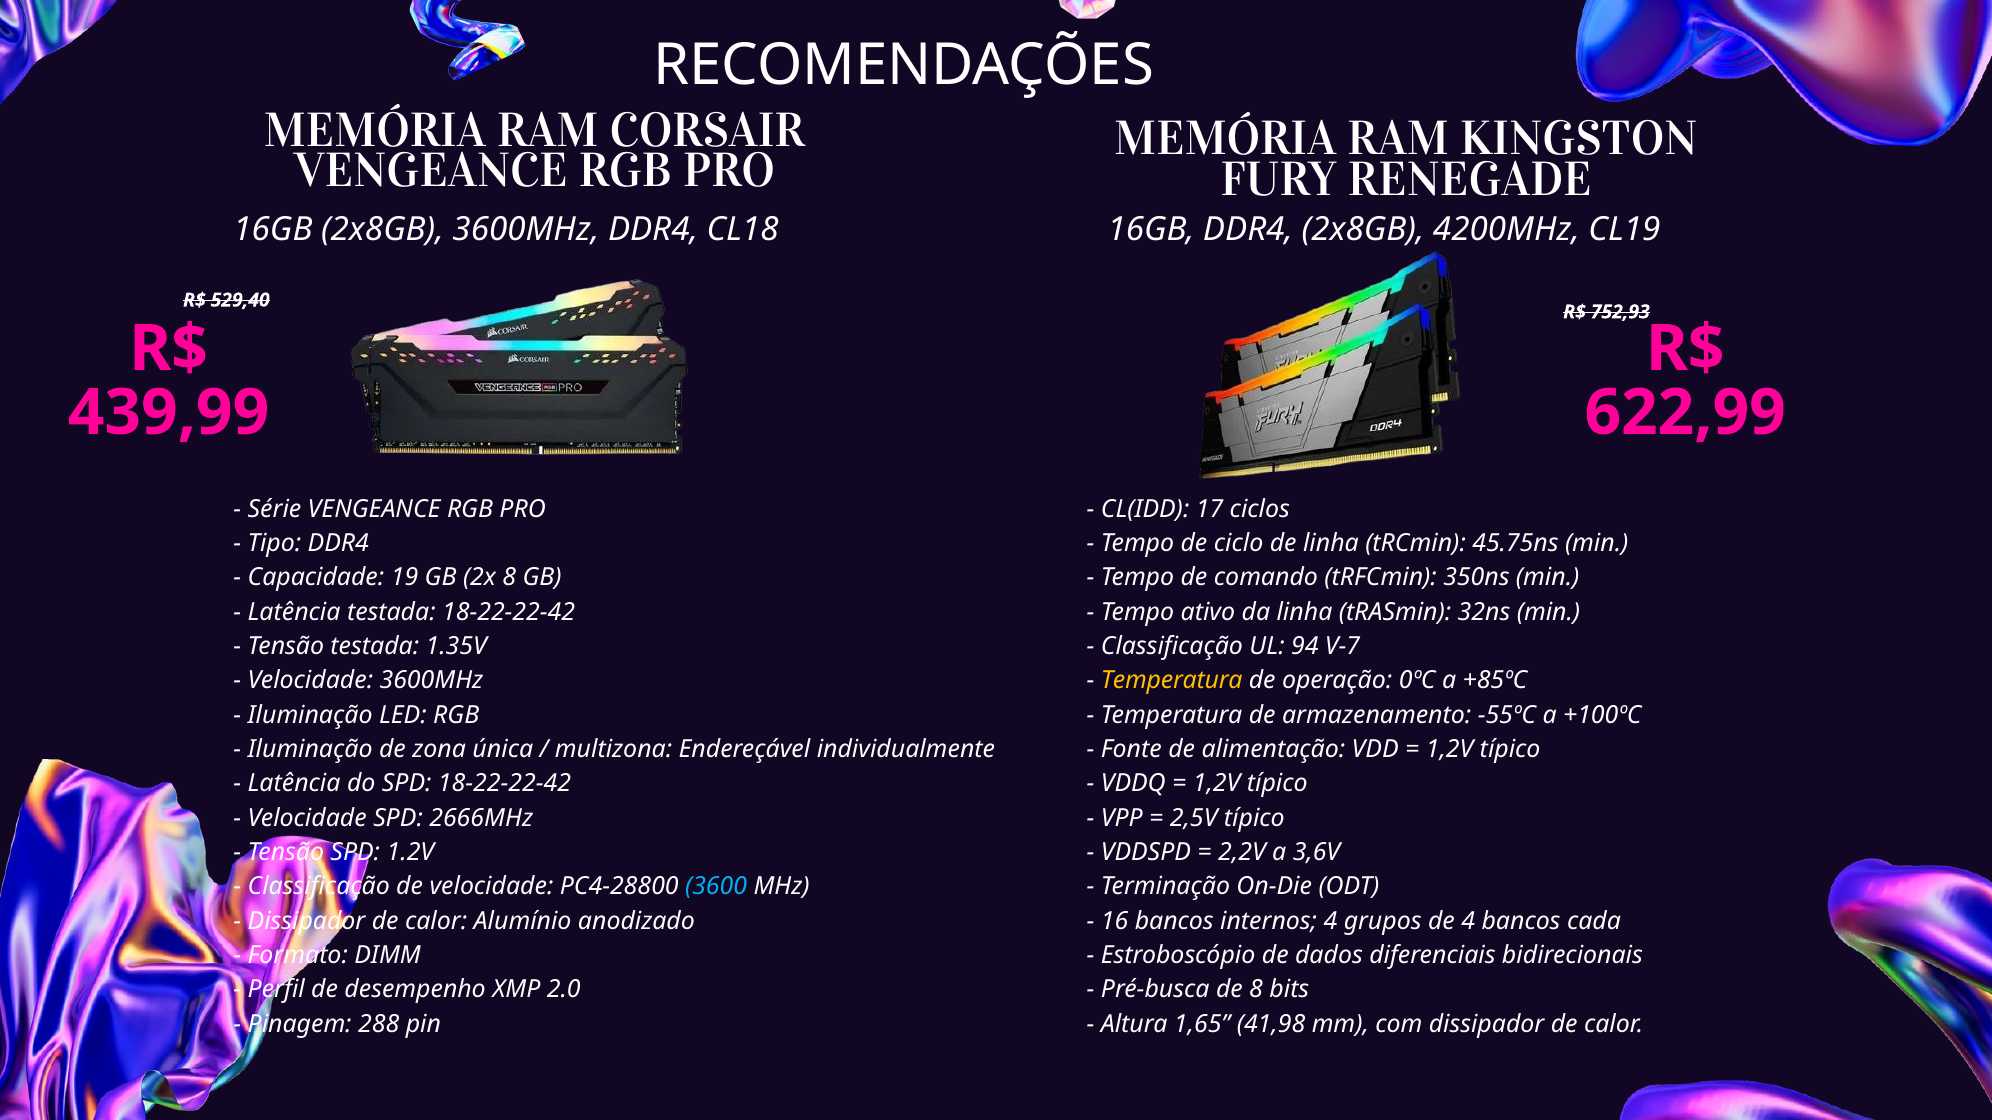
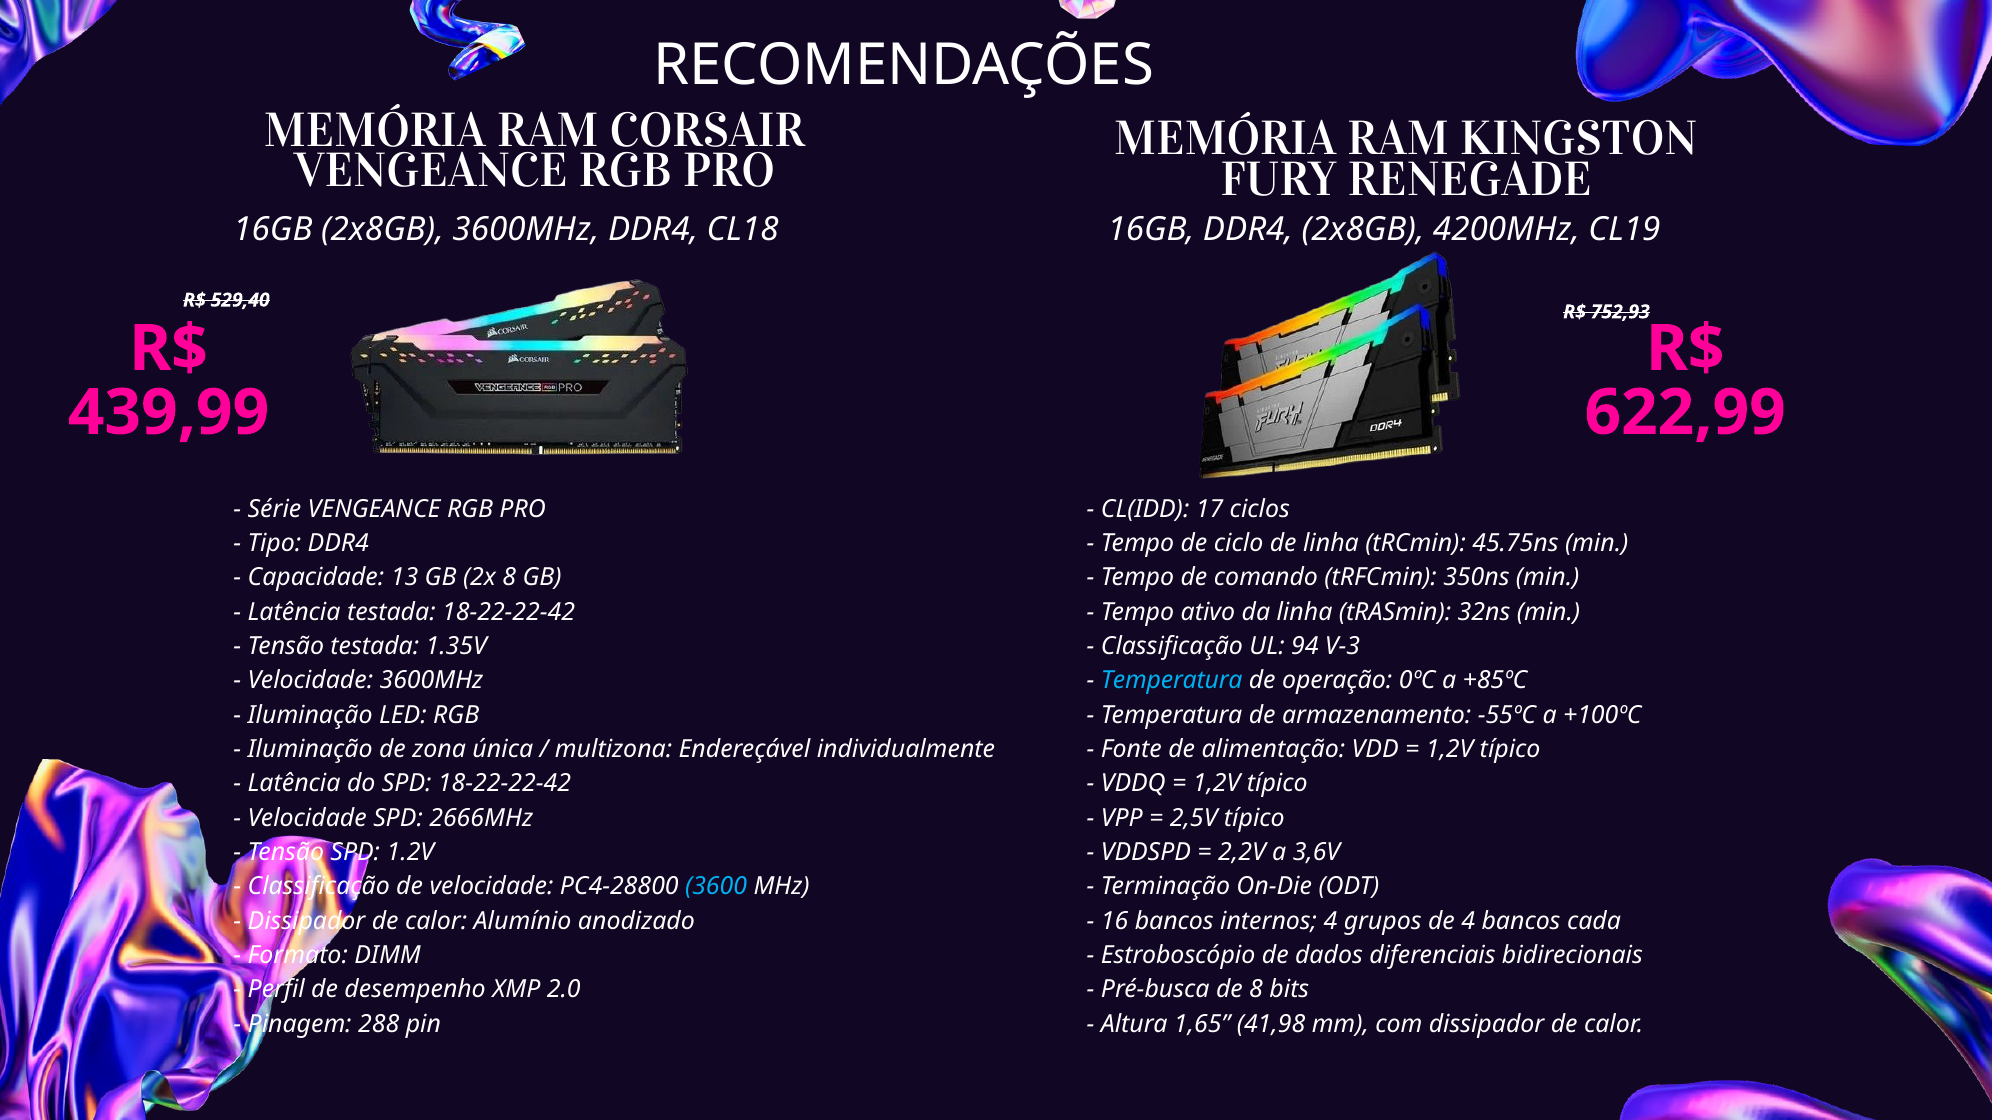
19: 19 -> 13
V-7: V-7 -> V-3
Temperatura at (1172, 681) colour: yellow -> light blue
